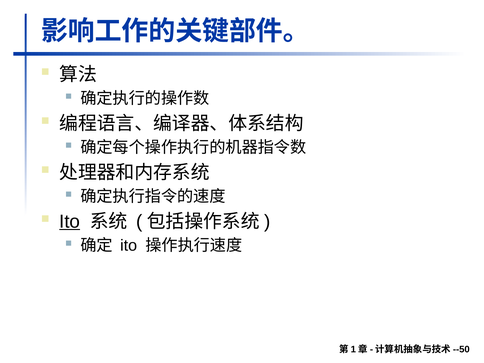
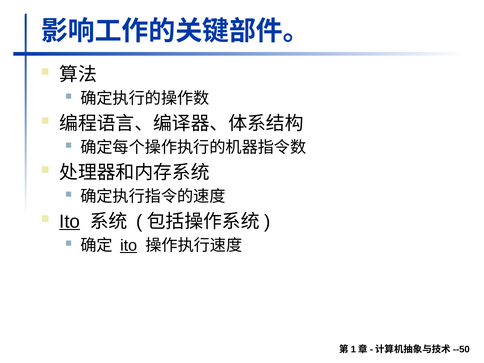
ito at (129, 245) underline: none -> present
